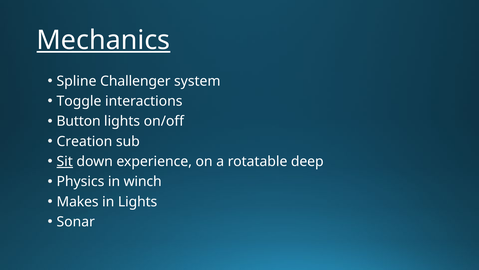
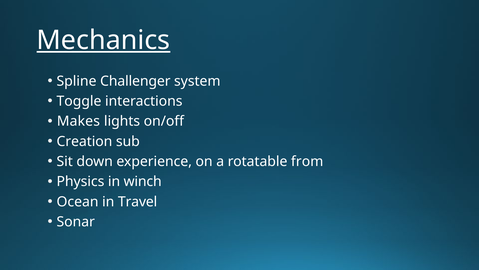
Button: Button -> Makes
Sit underline: present -> none
deep: deep -> from
Makes: Makes -> Ocean
in Lights: Lights -> Travel
